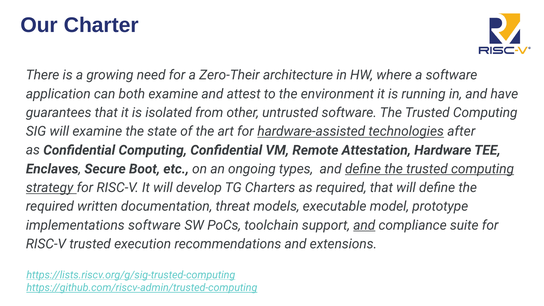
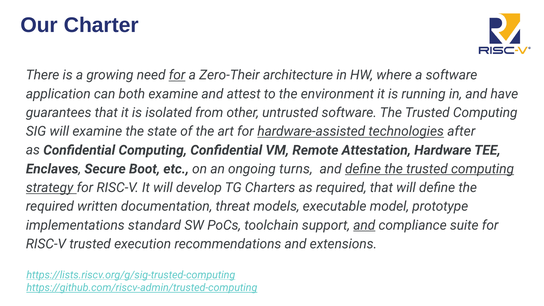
for at (177, 75) underline: none -> present
types: types -> turns
implementations software: software -> standard
